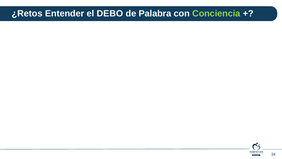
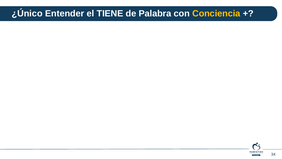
¿Retos: ¿Retos -> ¿Único
DEBO: DEBO -> TIENE
Conciencia colour: light green -> yellow
